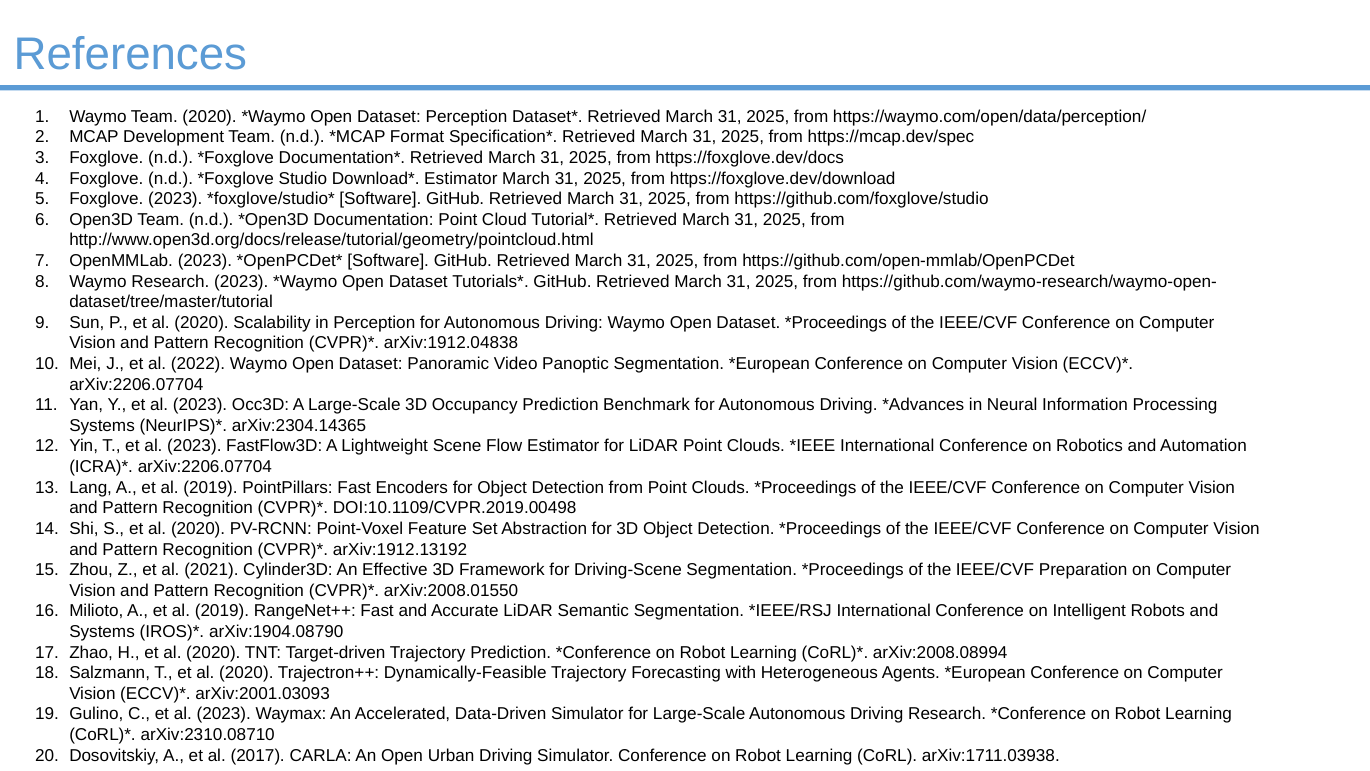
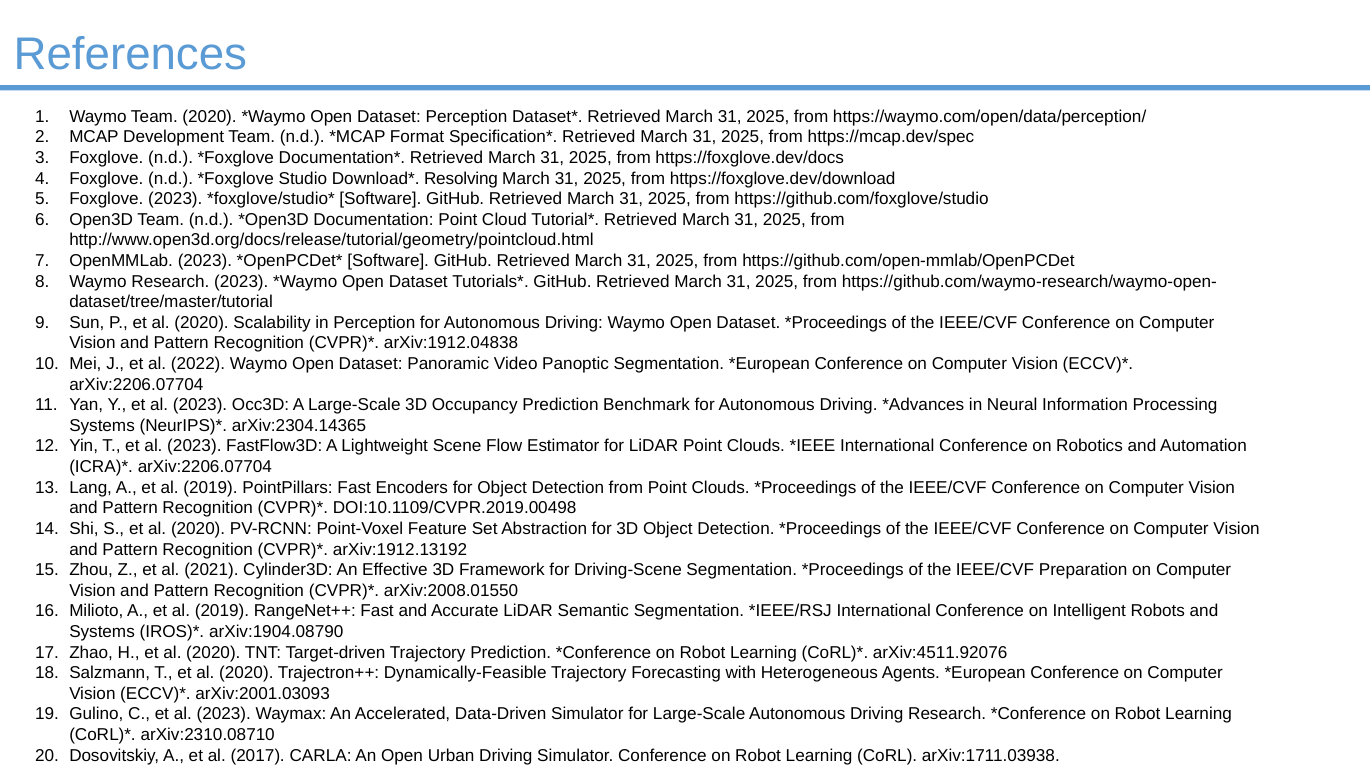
Estimator at (461, 178): Estimator -> Resolving
arXiv:2008.08994: arXiv:2008.08994 -> arXiv:4511.92076
